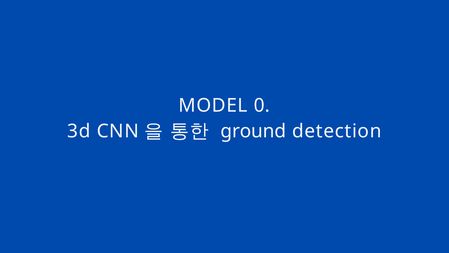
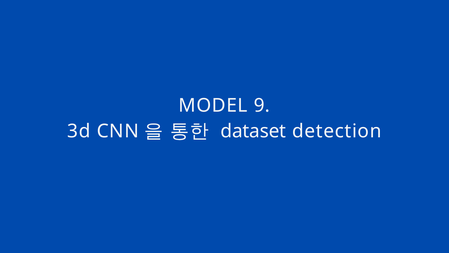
0: 0 -> 9
ground: ground -> dataset
